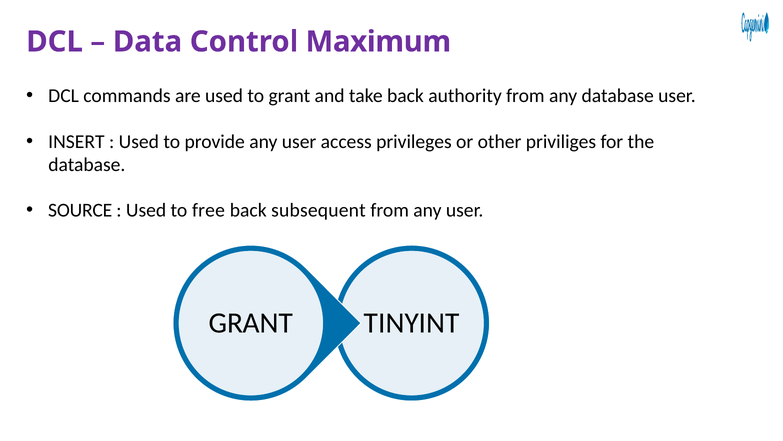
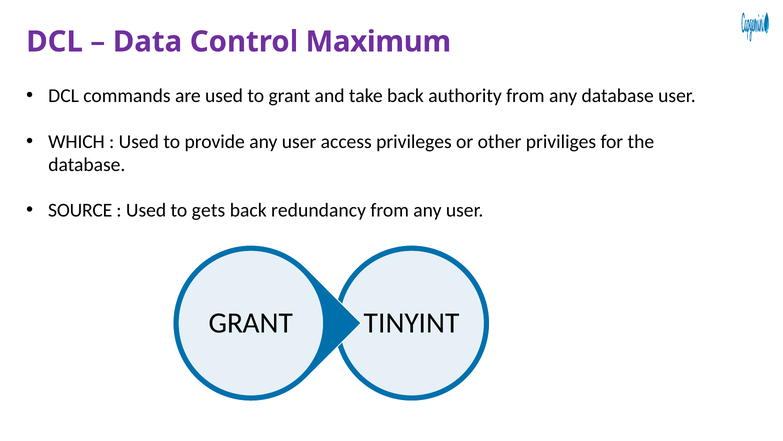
INSERT: INSERT -> WHICH
free: free -> gets
subsequent: subsequent -> redundancy
